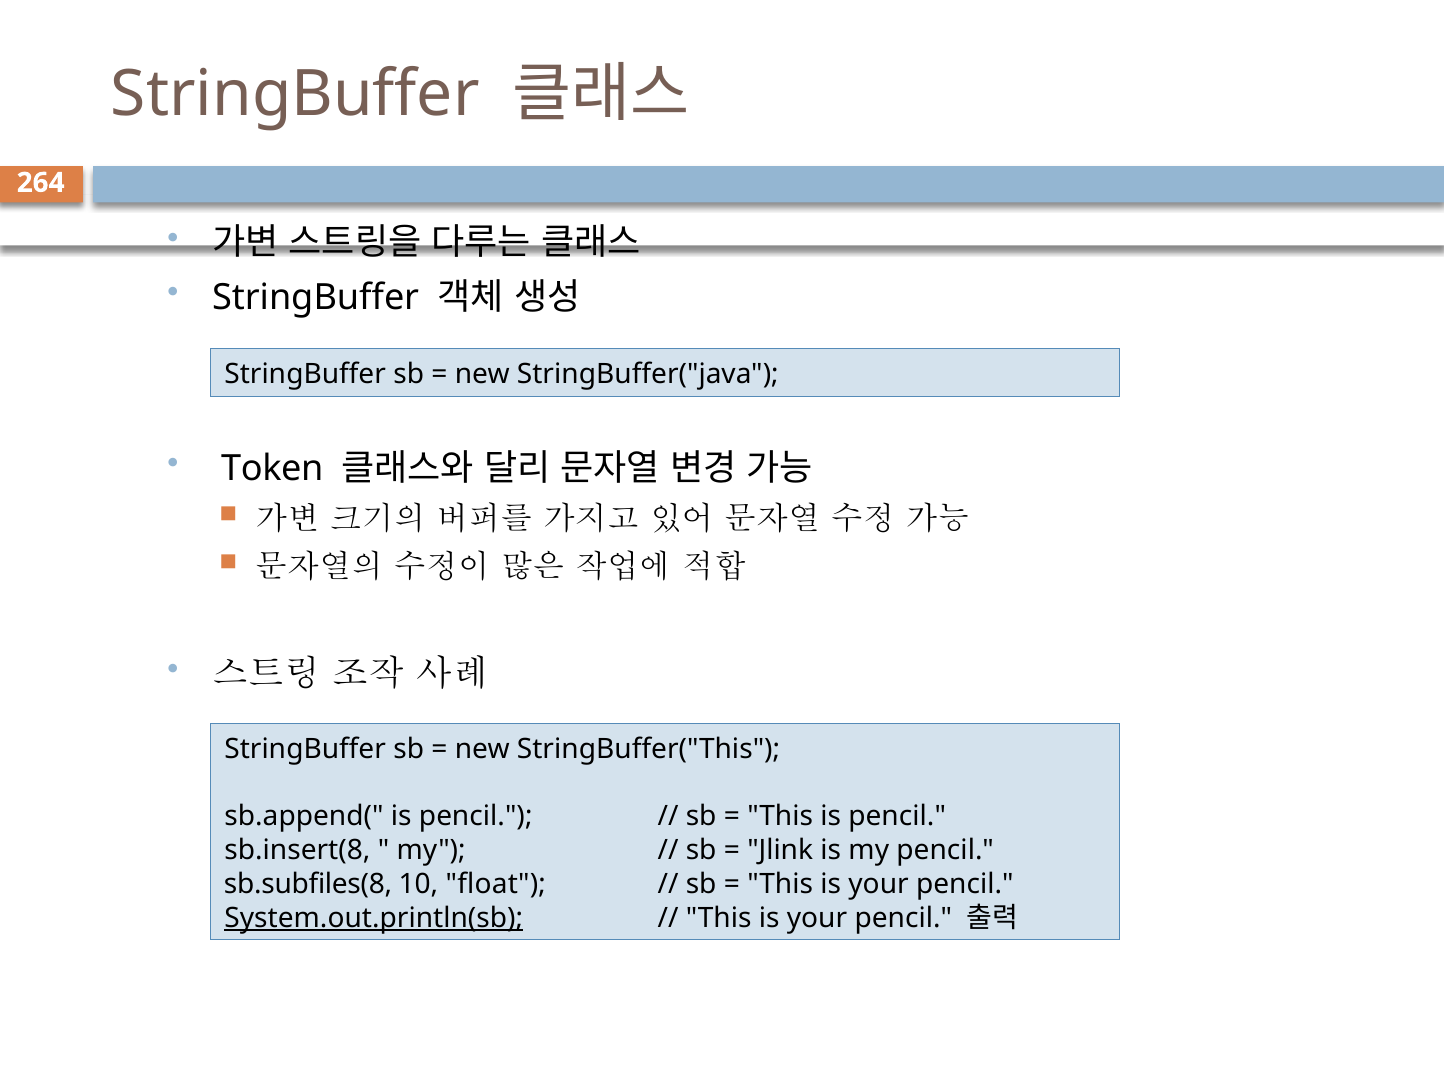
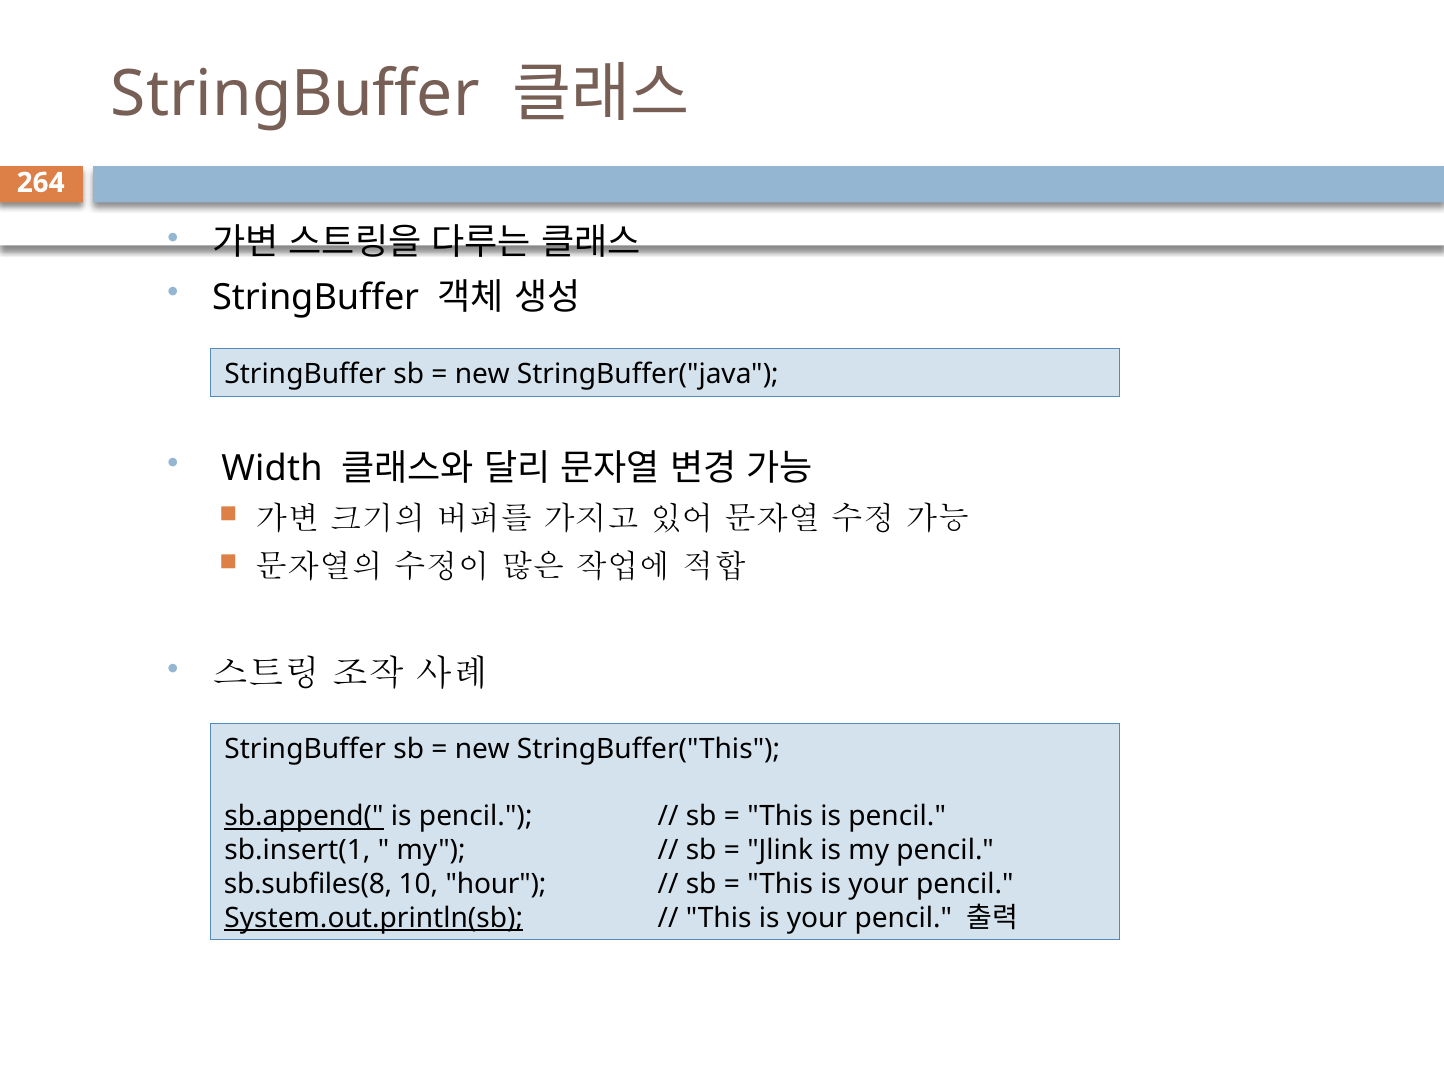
Token: Token -> Width
sb.append( underline: none -> present
sb.insert(8: sb.insert(8 -> sb.insert(1
float: float -> hour
